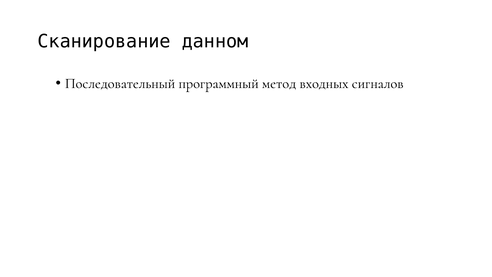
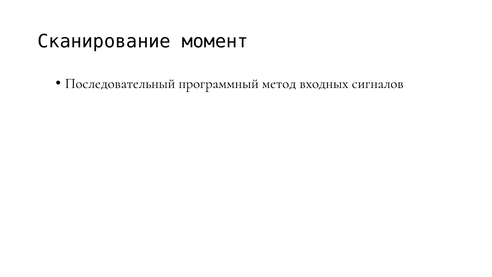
данном: данном -> момент
